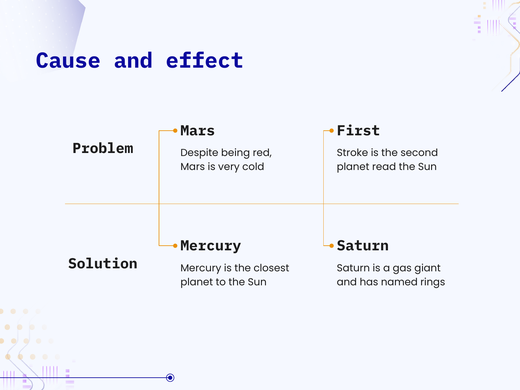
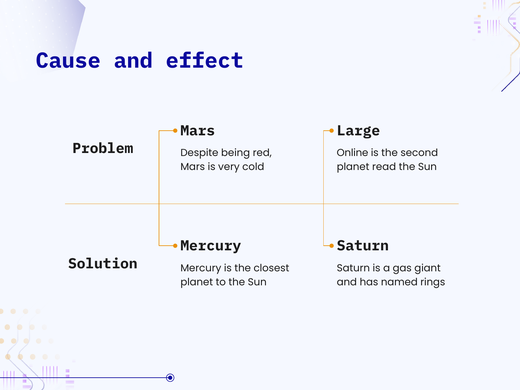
First: First -> Large
Stroke: Stroke -> Online
